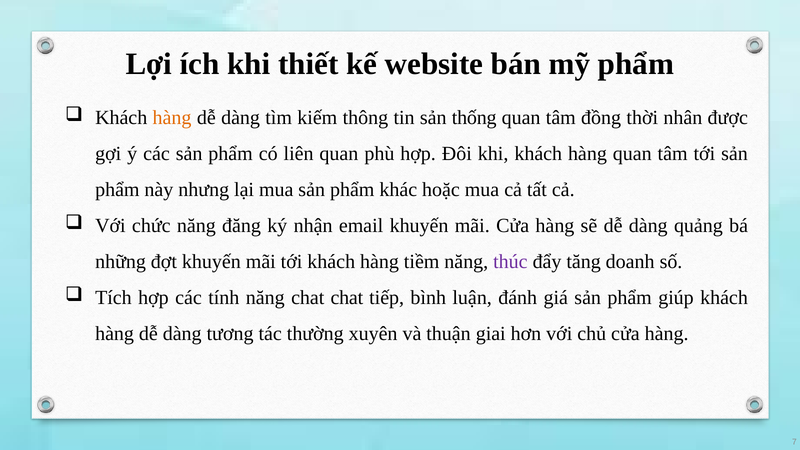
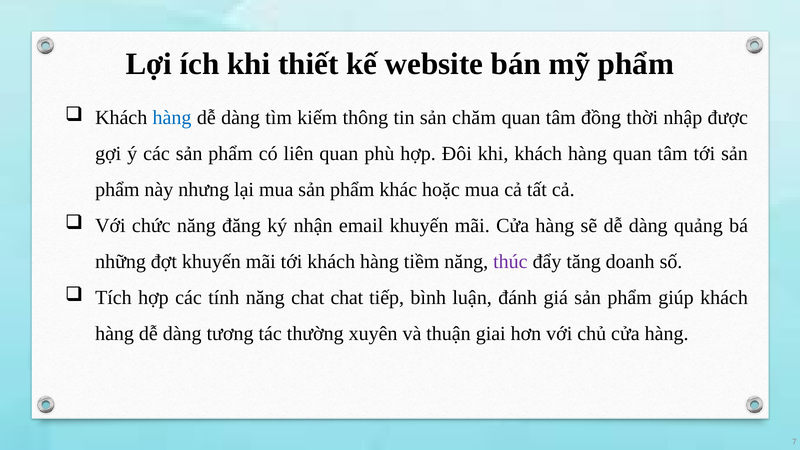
hàng at (172, 118) colour: orange -> blue
thống: thống -> chăm
nhân: nhân -> nhập
